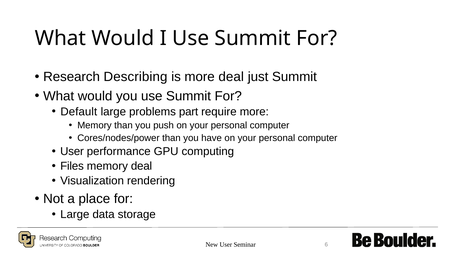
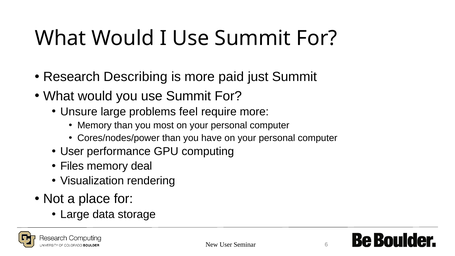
more deal: deal -> paid
Default: Default -> Unsure
part: part -> feel
push: push -> most
